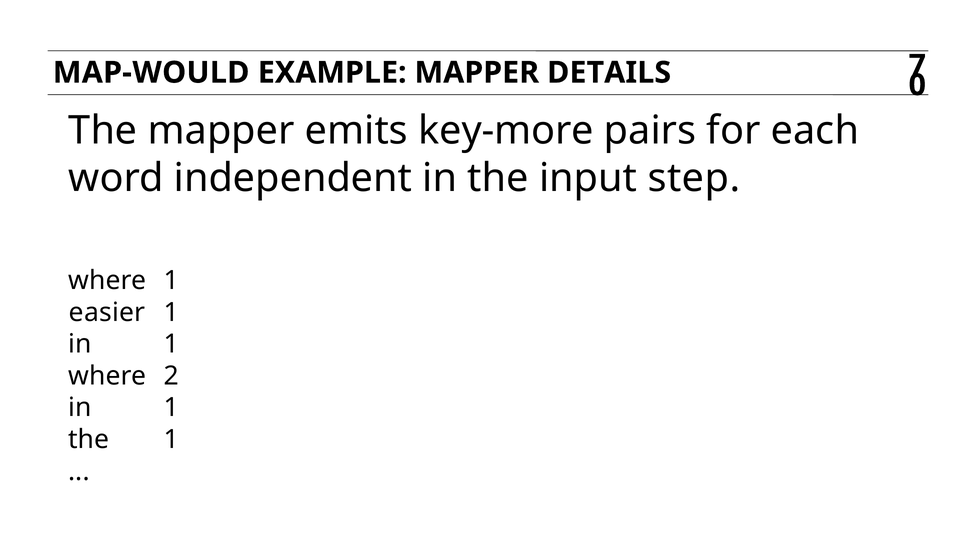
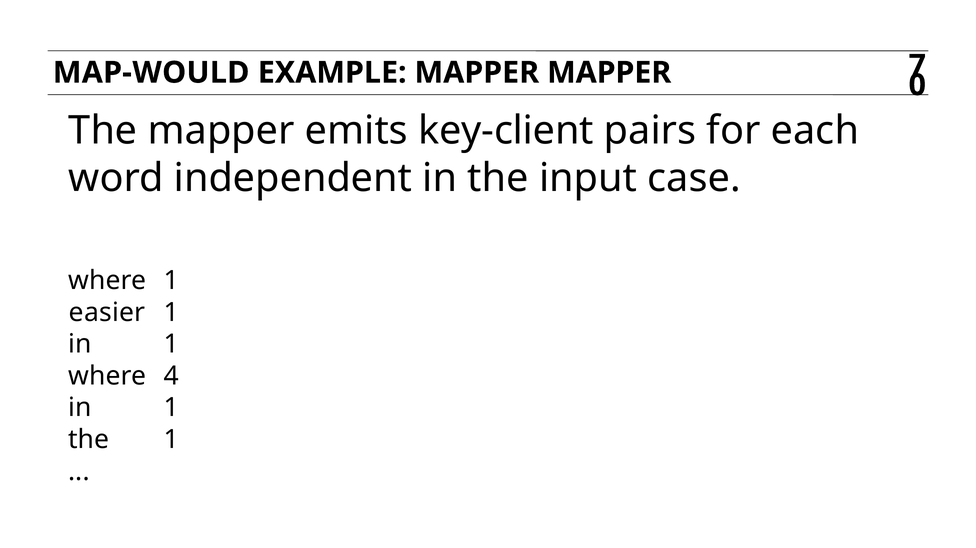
MAPPER DETAILS: DETAILS -> MAPPER
key-more: key-more -> key-client
step: step -> case
2: 2 -> 4
